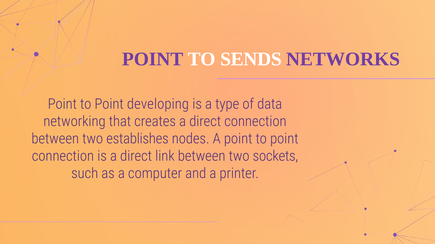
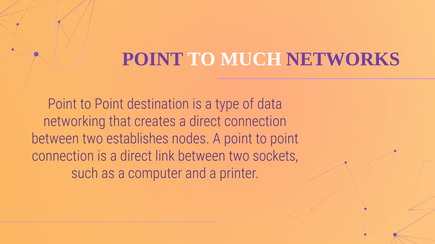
SENDS: SENDS -> MUCH
developing: developing -> destination
